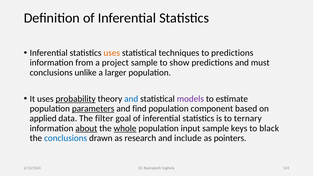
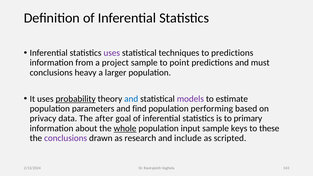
uses at (112, 53) colour: orange -> purple
show: show -> point
unlike: unlike -> heavy
parameters underline: present -> none
component: component -> performing
applied: applied -> privacy
filter: filter -> after
ternary: ternary -> primary
about underline: present -> none
black: black -> these
conclusions at (66, 138) colour: blue -> purple
pointers: pointers -> scripted
